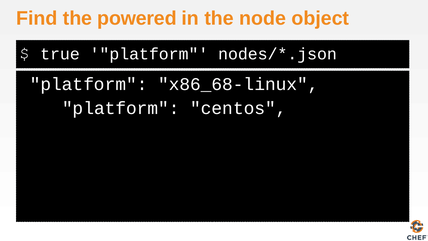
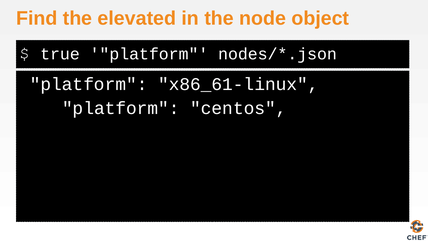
powered: powered -> elevated
x86_68-linux: x86_68-linux -> x86_61-linux
